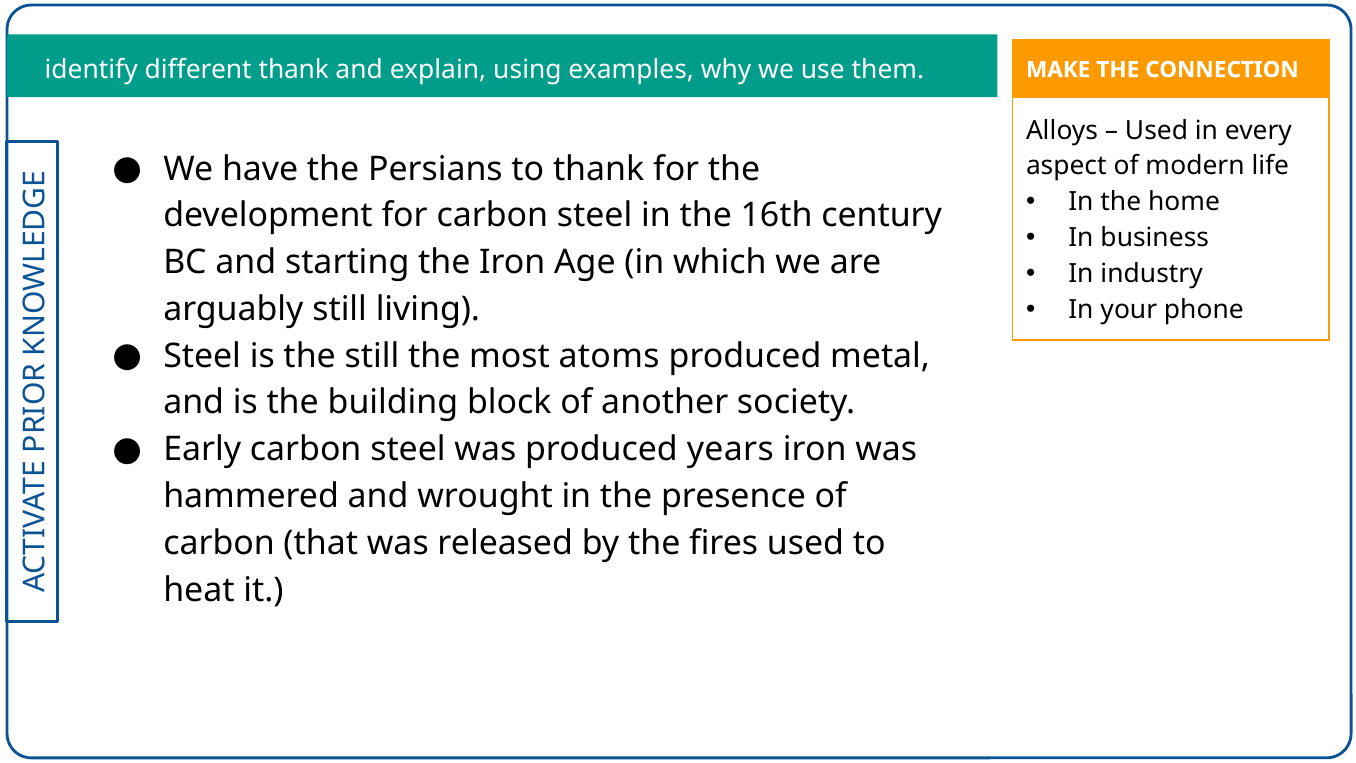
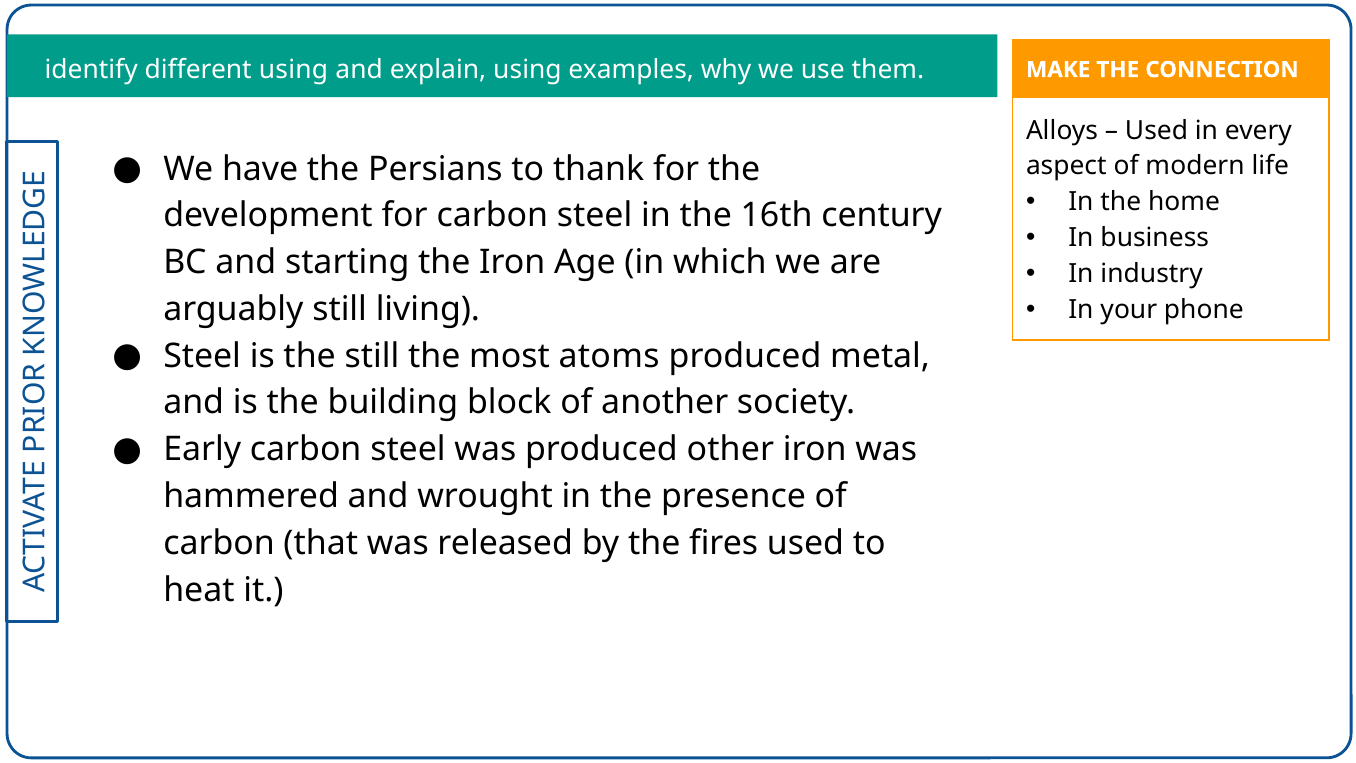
different thank: thank -> using
years: years -> other
